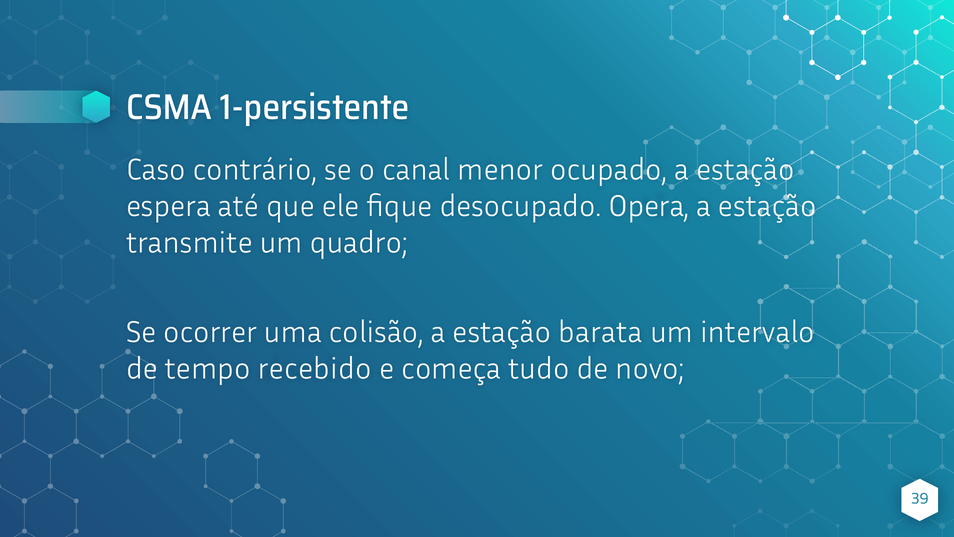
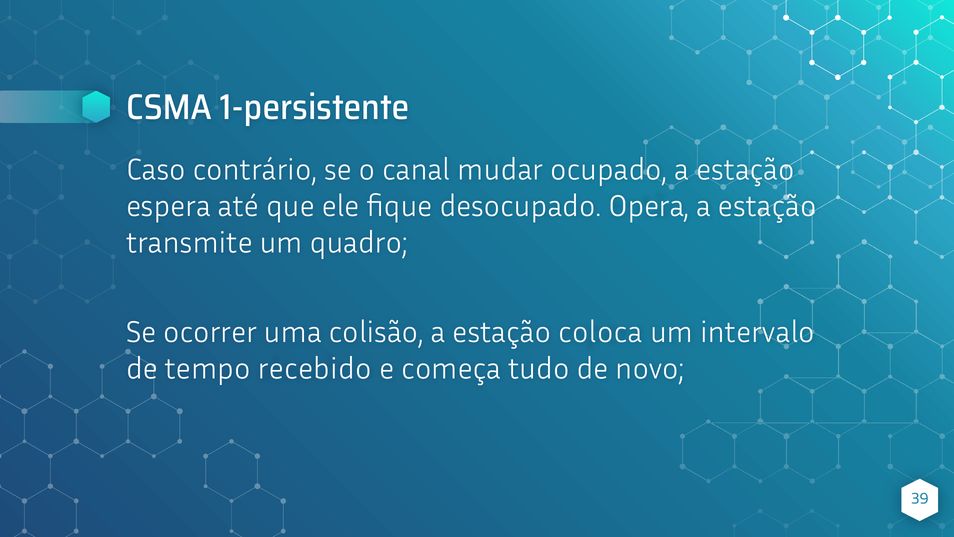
menor: menor -> mudar
barata: barata -> coloca
